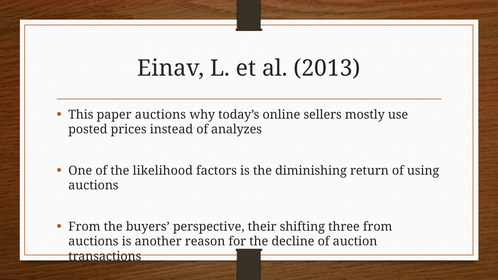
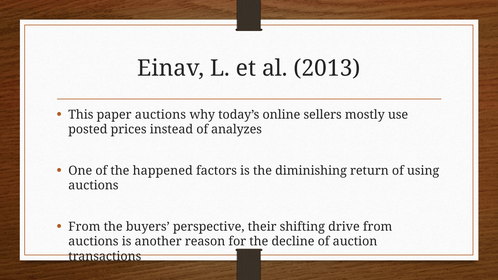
likelihood: likelihood -> happened
three: three -> drive
